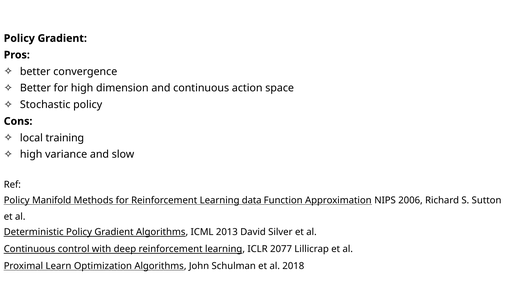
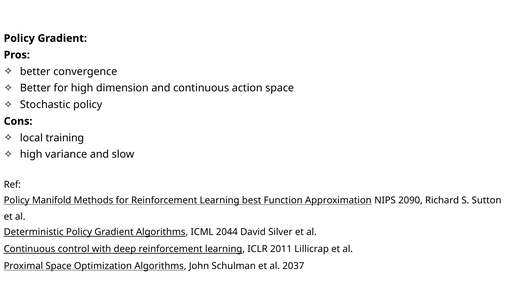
data: data -> best
2006: 2006 -> 2090
2013: 2013 -> 2044
2077: 2077 -> 2011
Proximal Learn: Learn -> Space
2018: 2018 -> 2037
